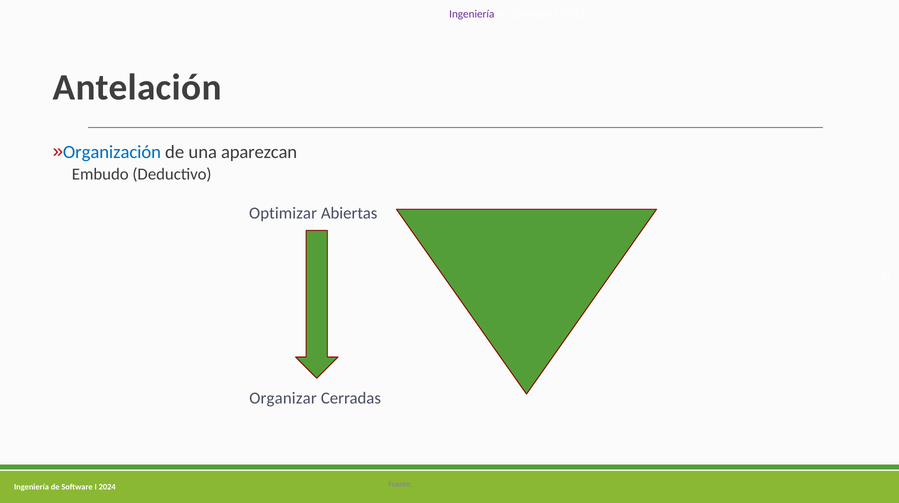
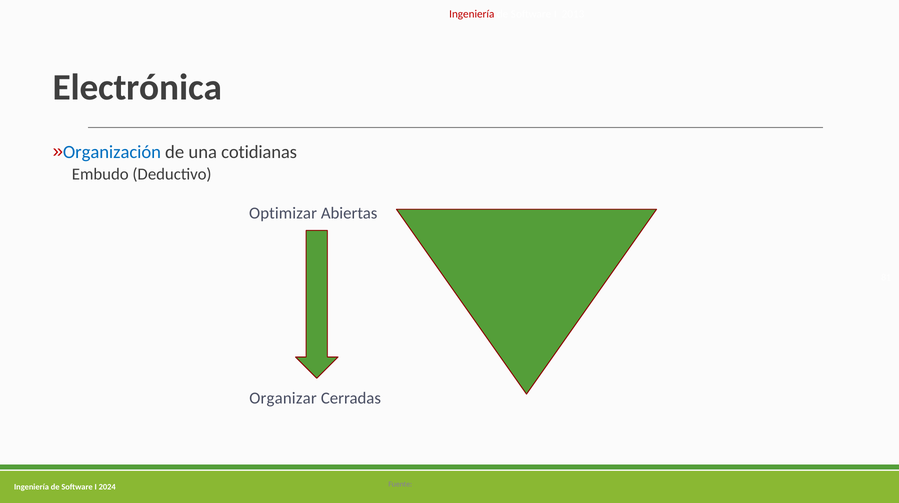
Ingeniería at (472, 14) colour: purple -> red
Antelación: Antelación -> Electrónica
aparezcan: aparezcan -> cotidianas
